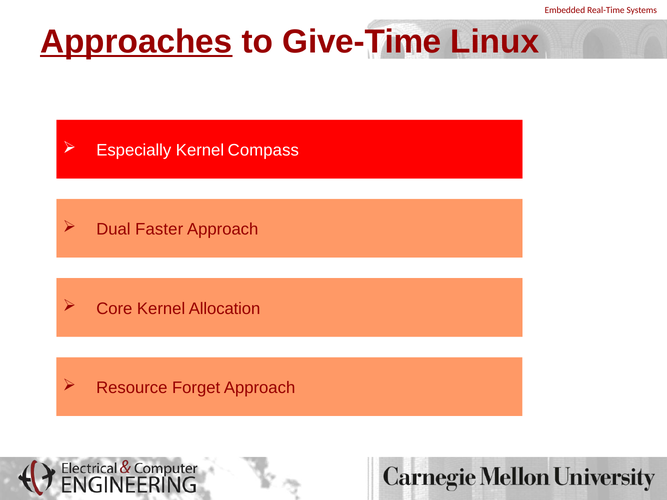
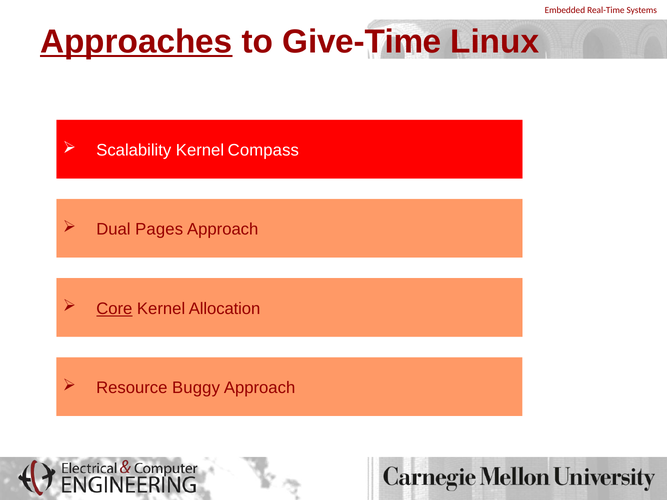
Especially: Especially -> Scalability
Faster: Faster -> Pages
Core underline: none -> present
Forget: Forget -> Buggy
